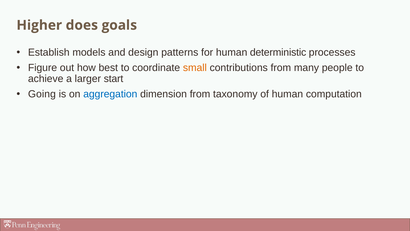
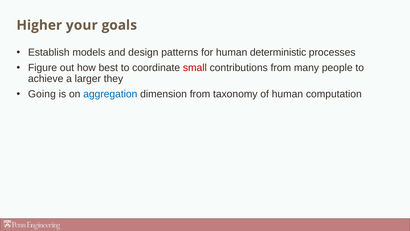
does: does -> your
small colour: orange -> red
start: start -> they
